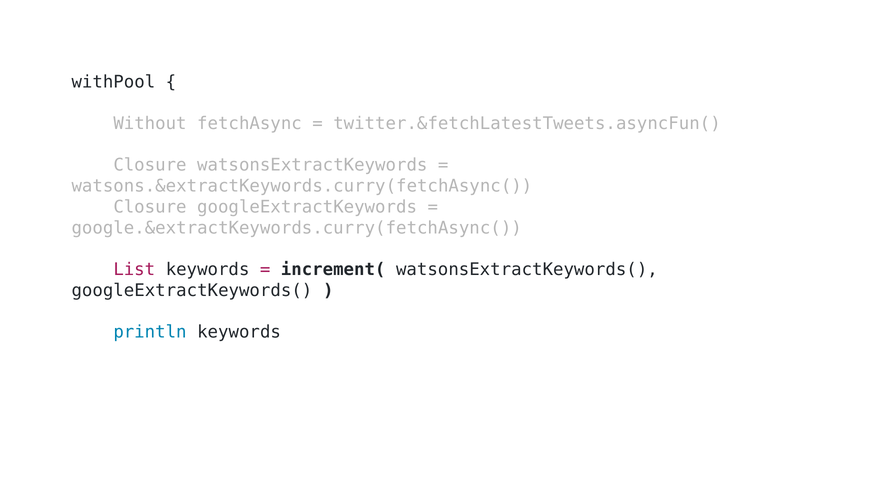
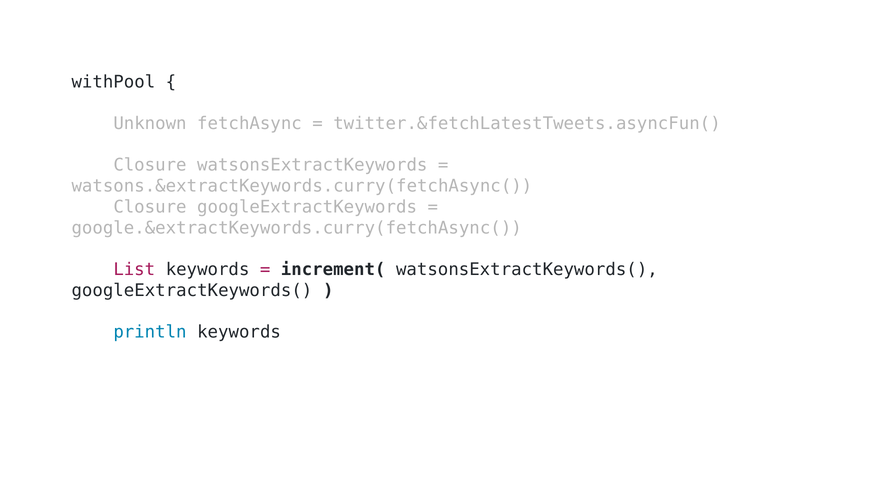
Without: Without -> Unknown
